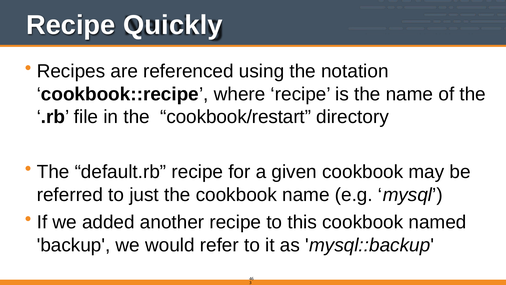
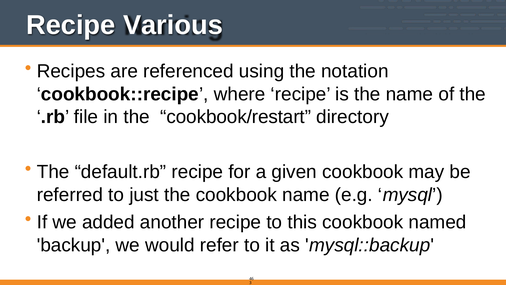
Quickly: Quickly -> Various
